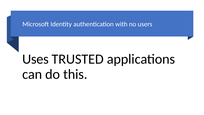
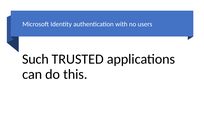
Uses: Uses -> Such
